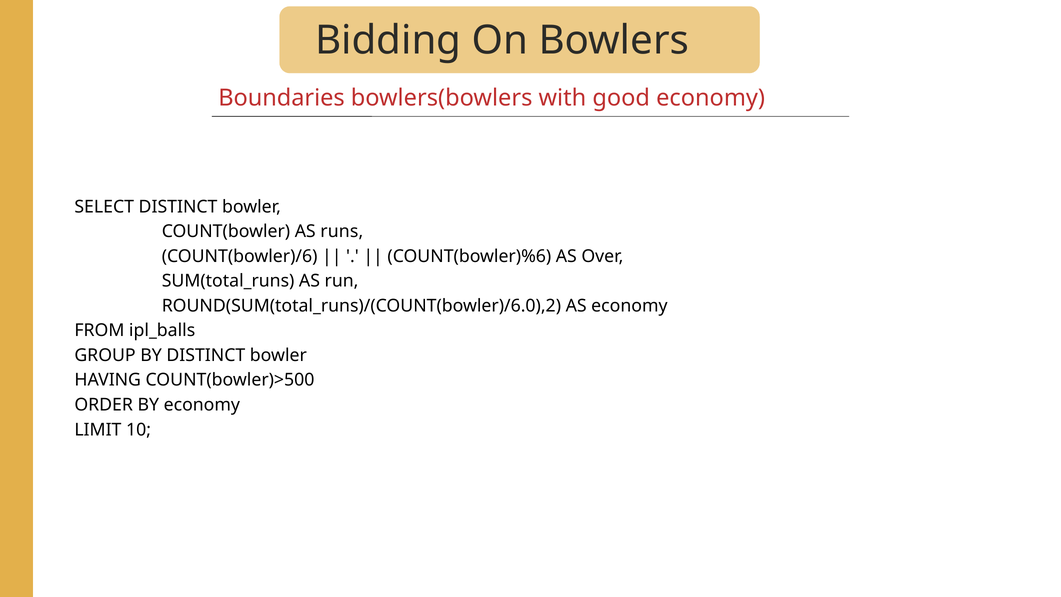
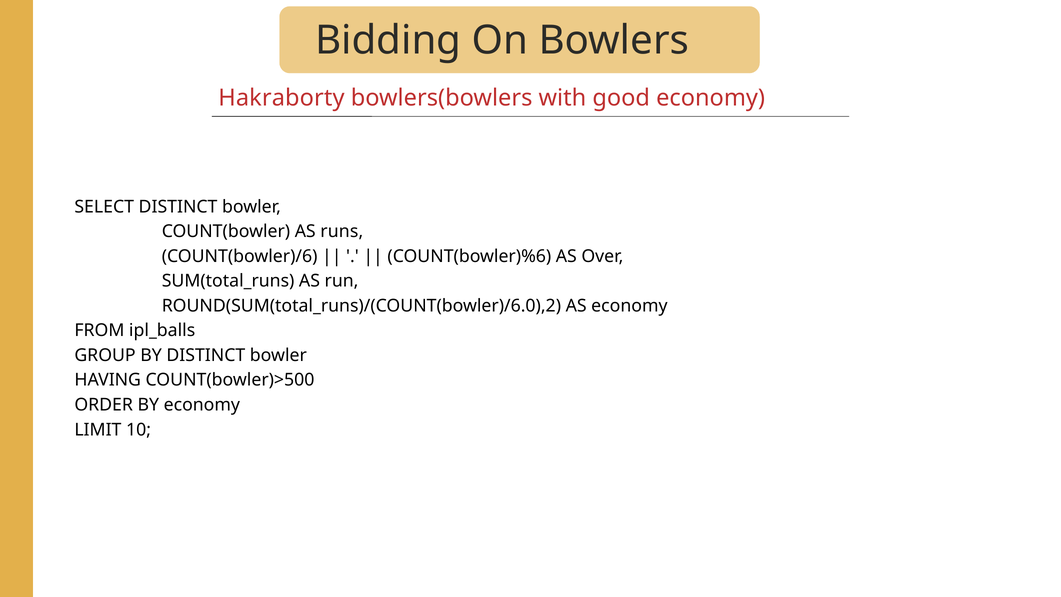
Boundaries: Boundaries -> Hakraborty
